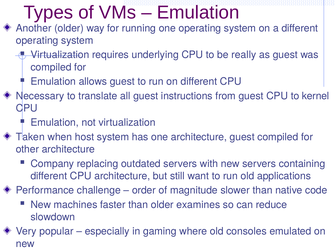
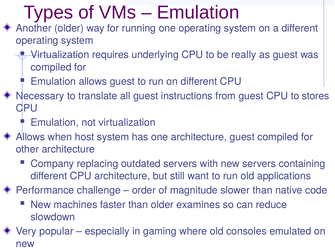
kernel: kernel -> stores
Taken at (30, 137): Taken -> Allows
